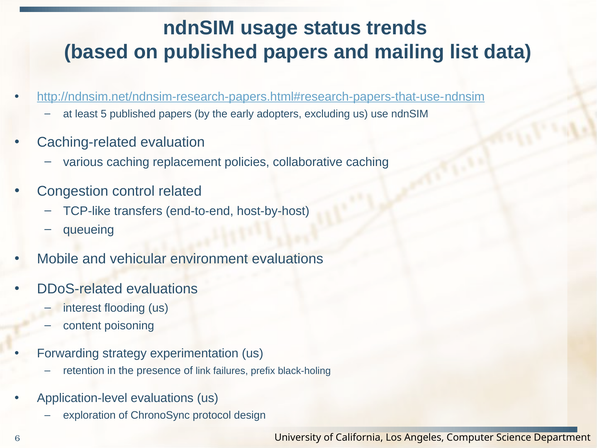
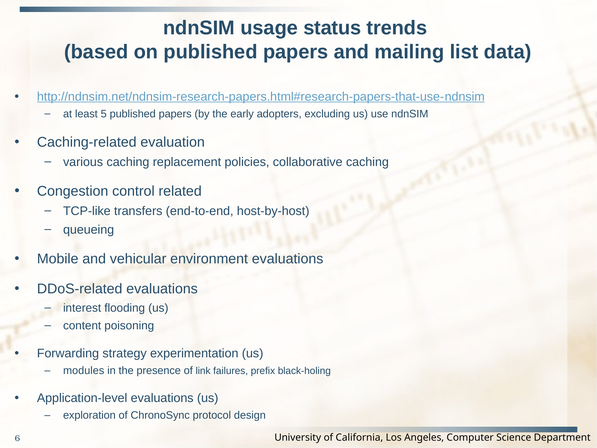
retention: retention -> modules
